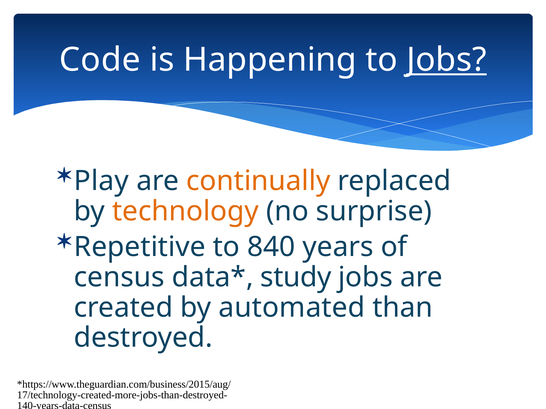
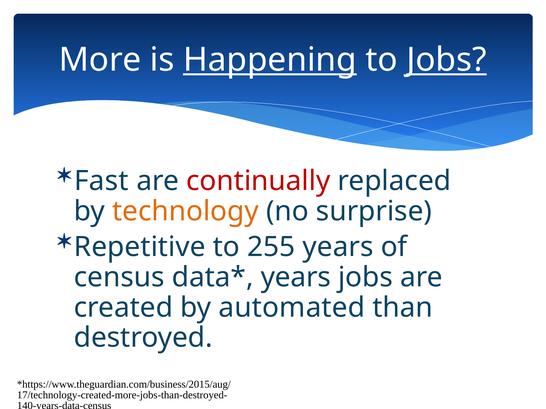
Code: Code -> More
Happening underline: none -> present
Play: Play -> Fast
continually colour: orange -> red
840: 840 -> 255
study at (296, 278): study -> years
